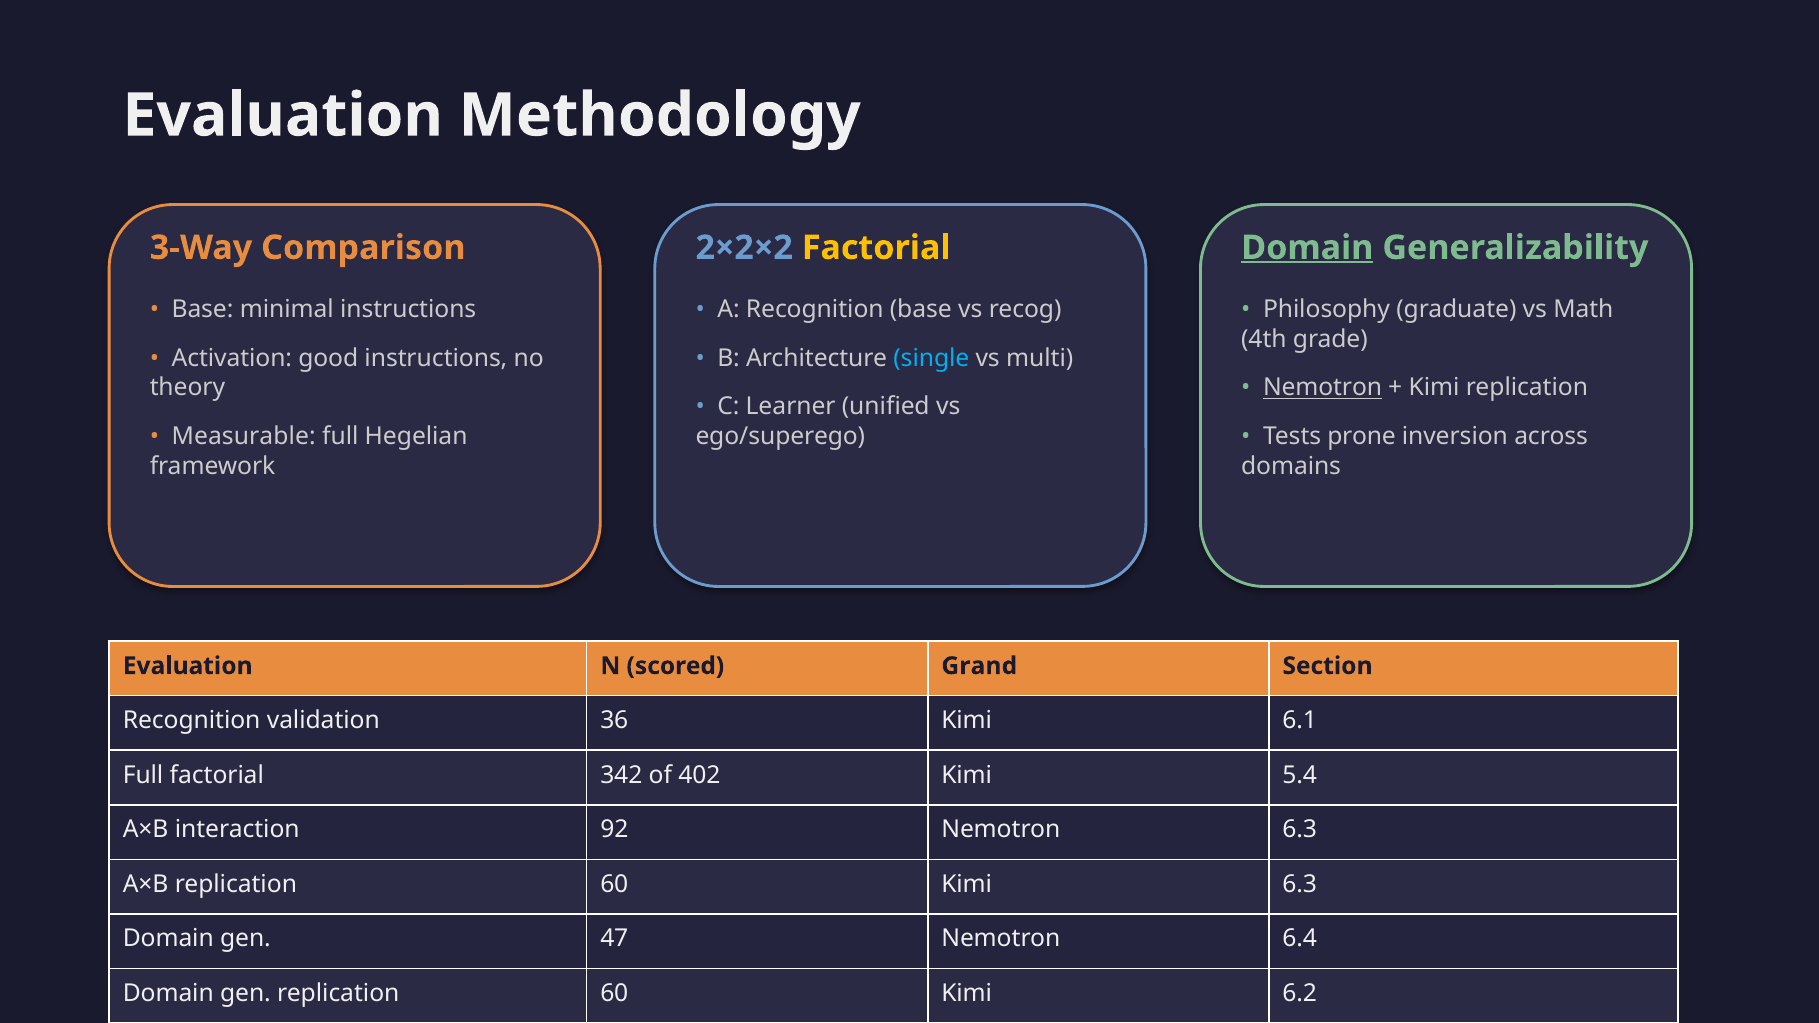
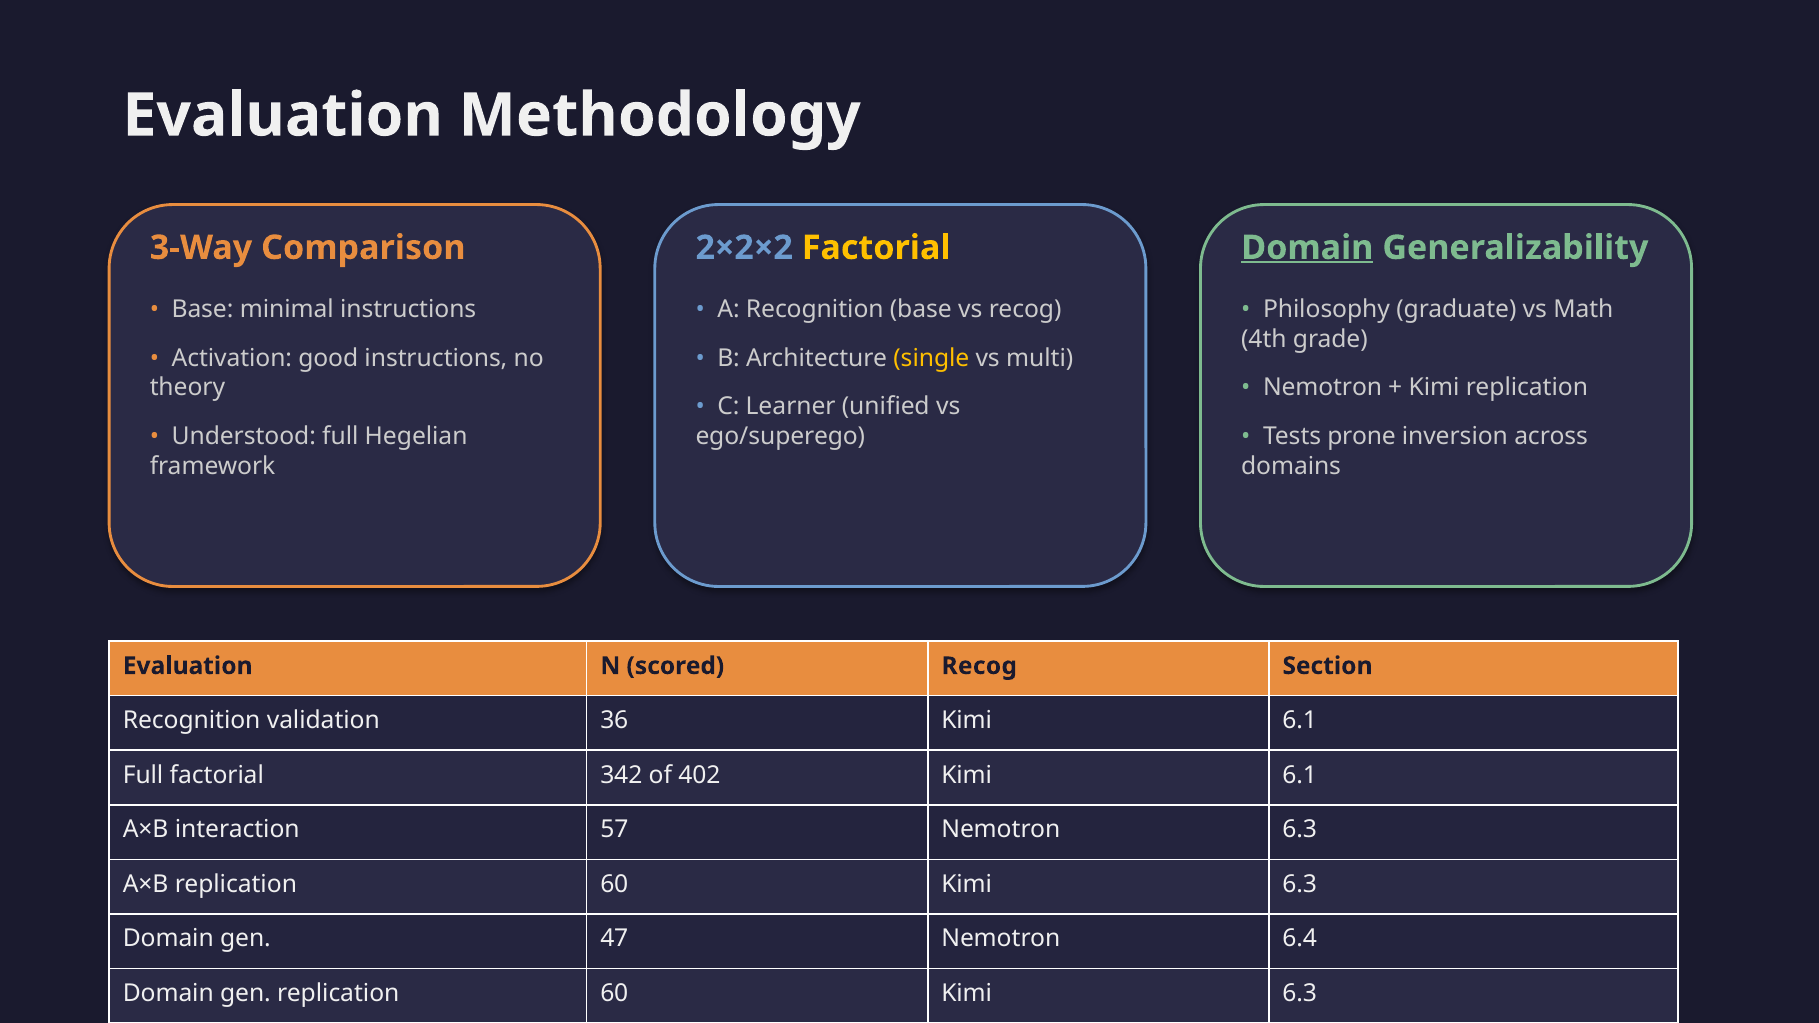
single colour: light blue -> yellow
Nemotron at (1323, 388) underline: present -> none
Measurable: Measurable -> Understood
scored Grand: Grand -> Recog
402 Kimi 5.4: 5.4 -> 6.1
92: 92 -> 57
6.2 at (1300, 993): 6.2 -> 6.3
